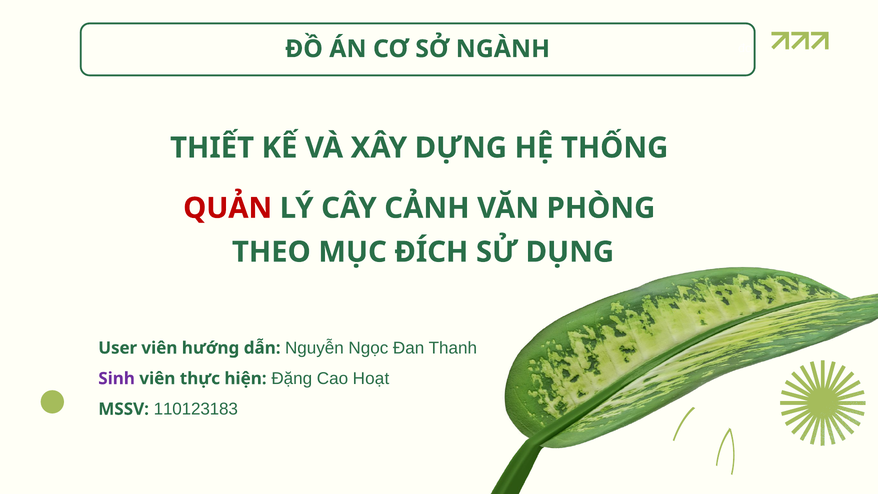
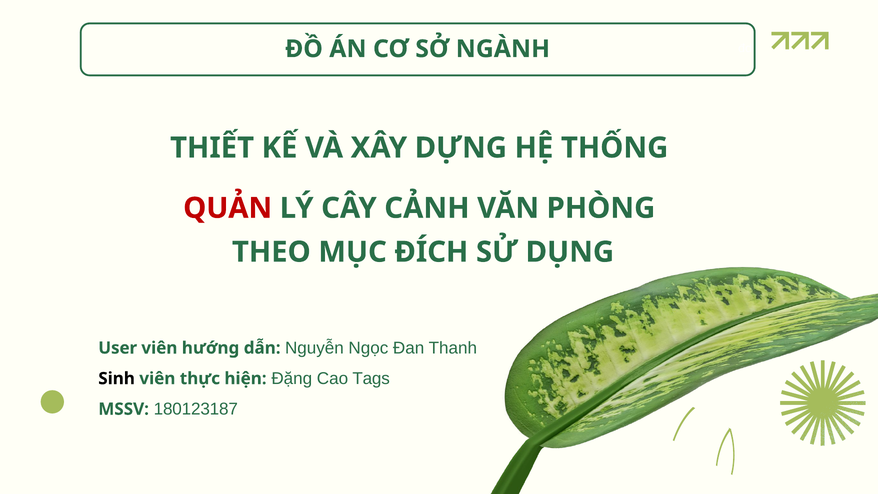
Sinh colour: purple -> black
Hoạt: Hoạt -> Tags
110123183: 110123183 -> 180123187
